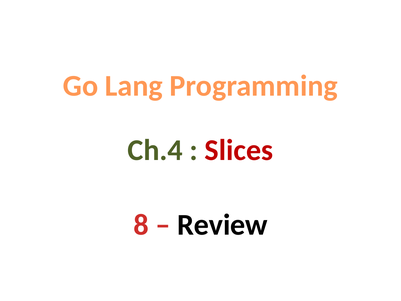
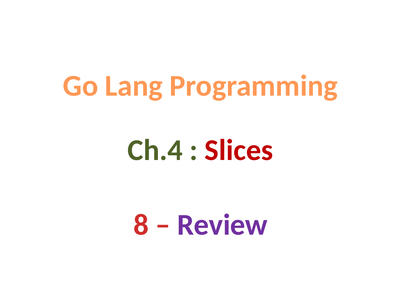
Review colour: black -> purple
